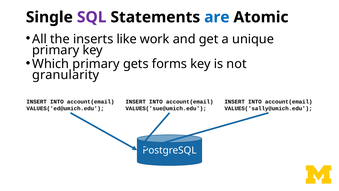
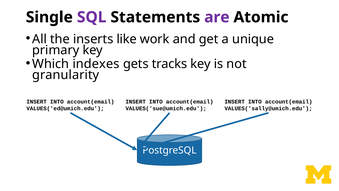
are colour: blue -> purple
Which primary: primary -> indexes
forms: forms -> tracks
